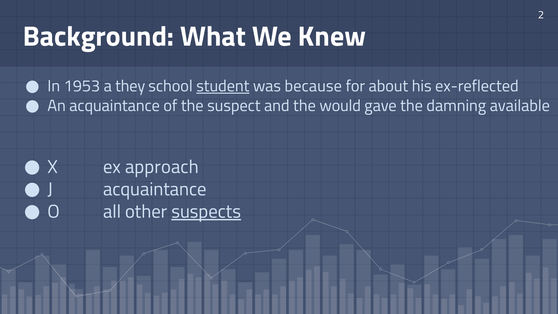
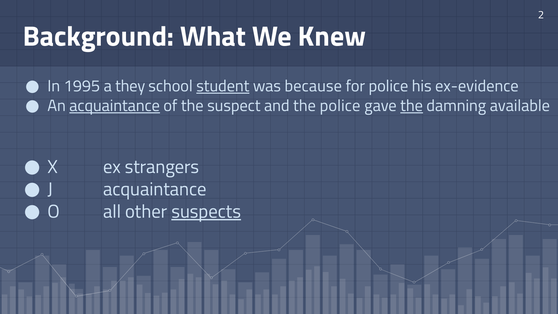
1953: 1953 -> 1995
for about: about -> police
ex-reflected: ex-reflected -> ex-evidence
acquaintance at (115, 106) underline: none -> present
the would: would -> police
the at (412, 106) underline: none -> present
approach: approach -> strangers
